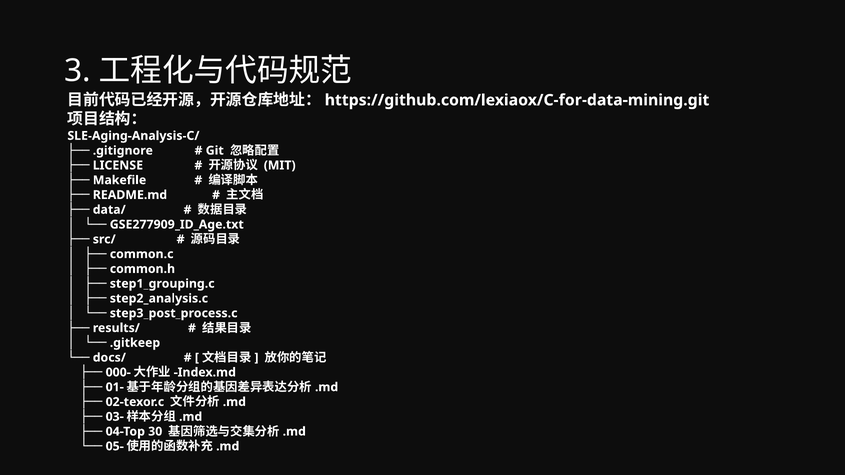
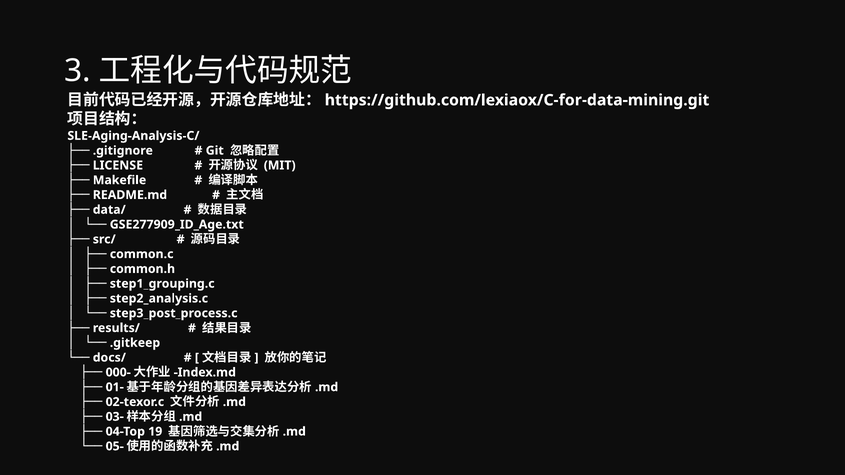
30: 30 -> 19
